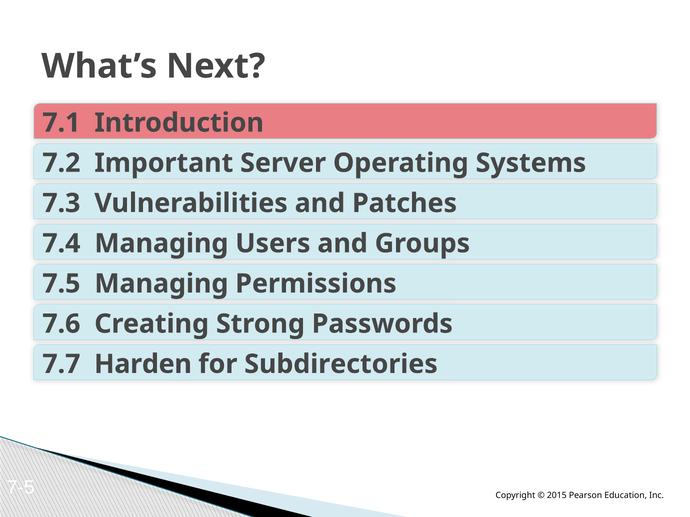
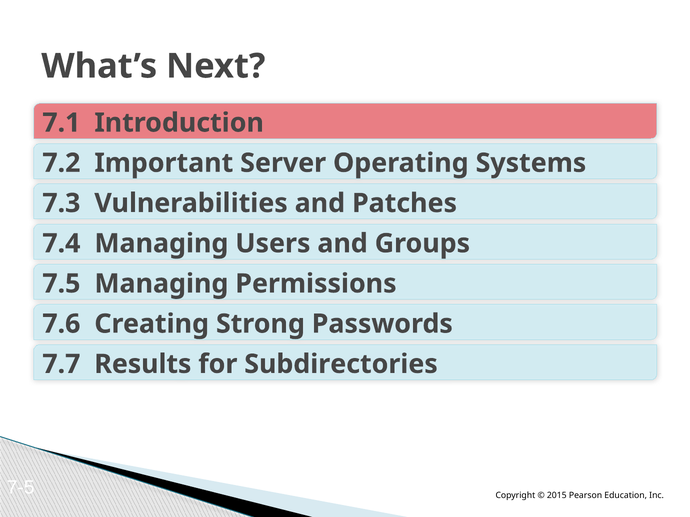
Harden: Harden -> Results
